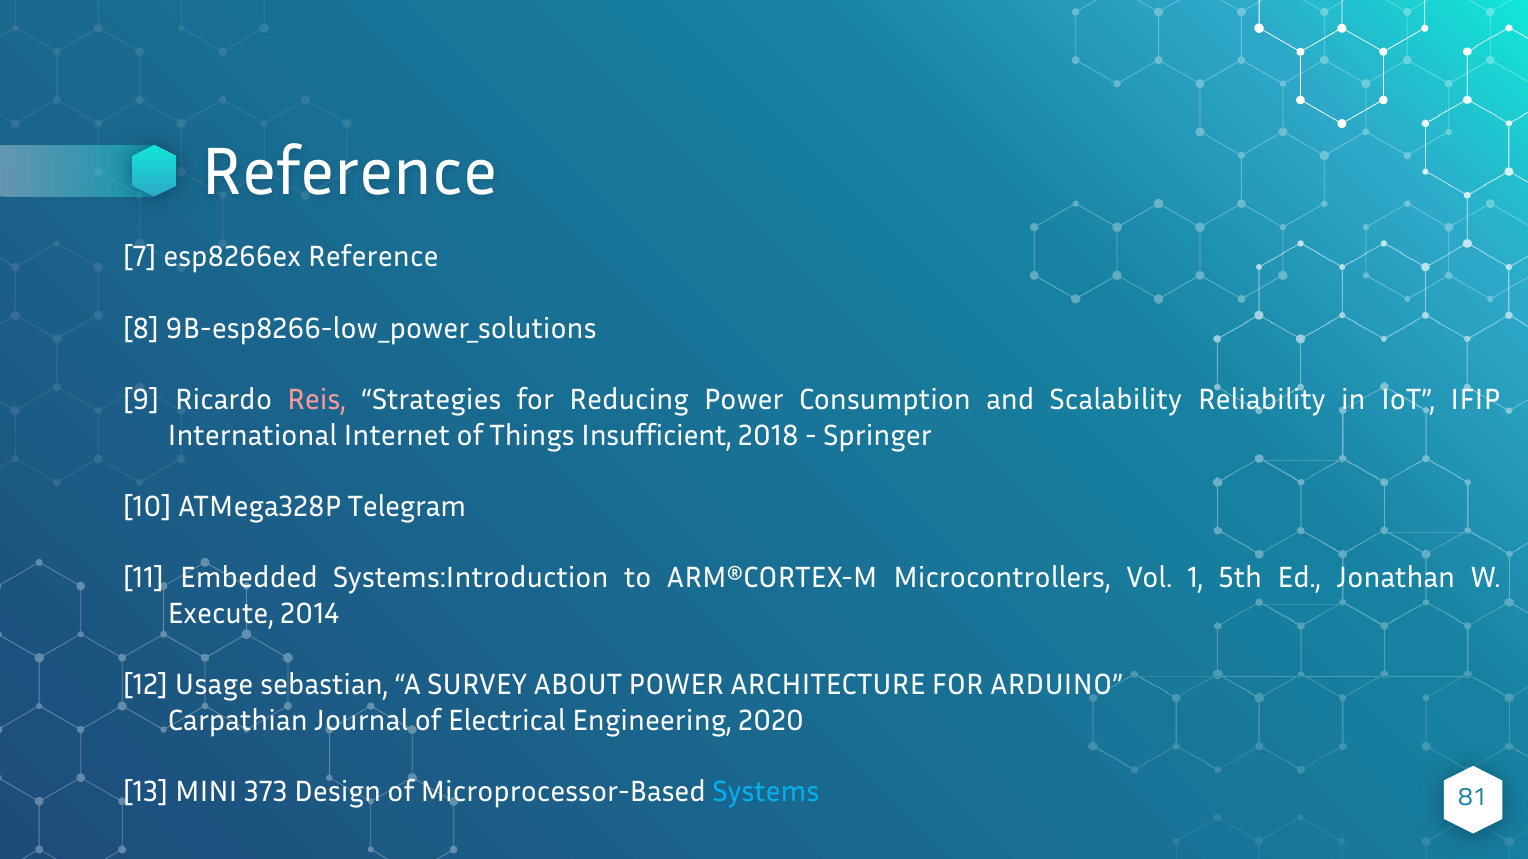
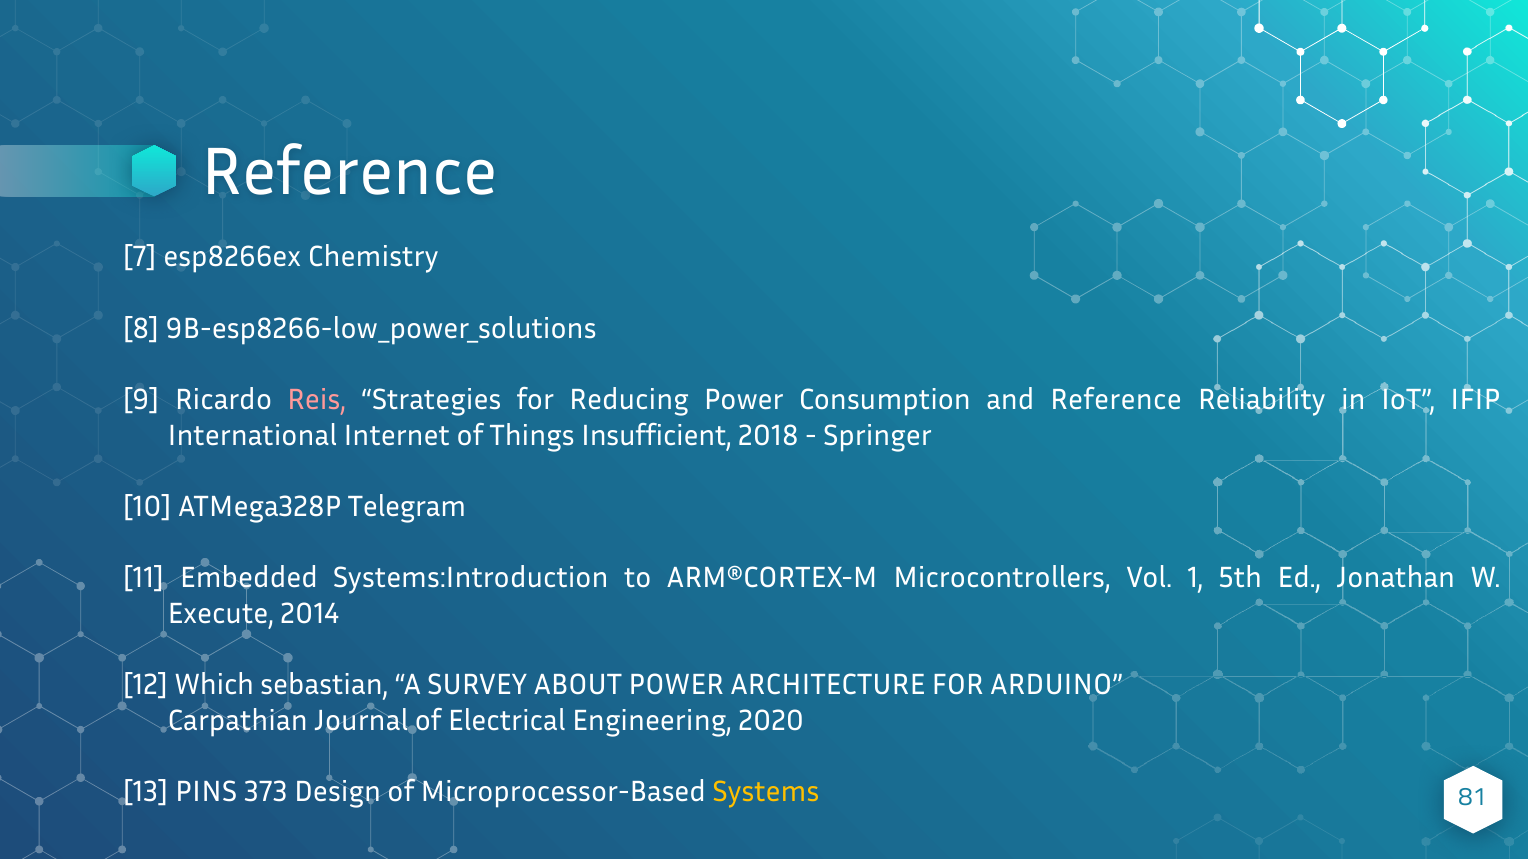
esp8266ex Reference: Reference -> Chemistry
and Scalability: Scalability -> Reference
Usage: Usage -> Which
MINI: MINI -> PINS
Systems colour: light blue -> yellow
